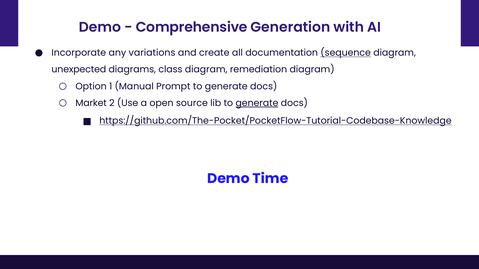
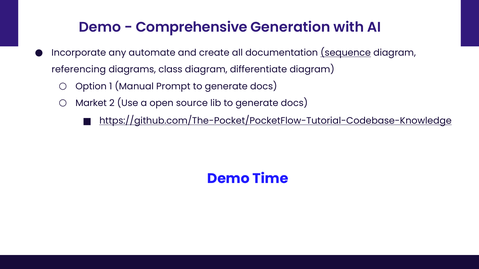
variations: variations -> automate
unexpected: unexpected -> referencing
remediation: remediation -> differentiate
generate at (257, 103) underline: present -> none
